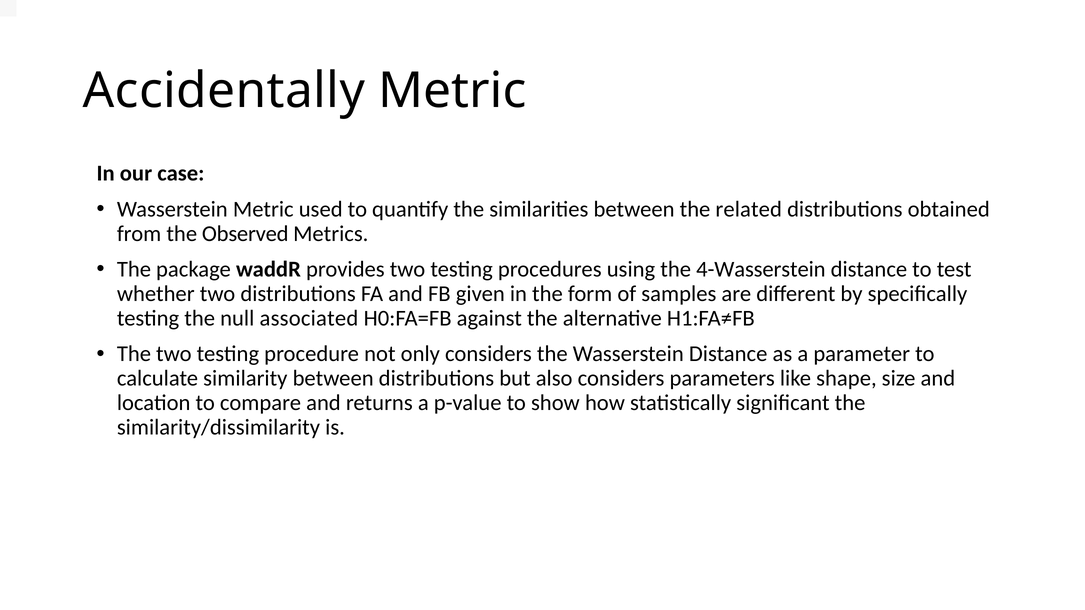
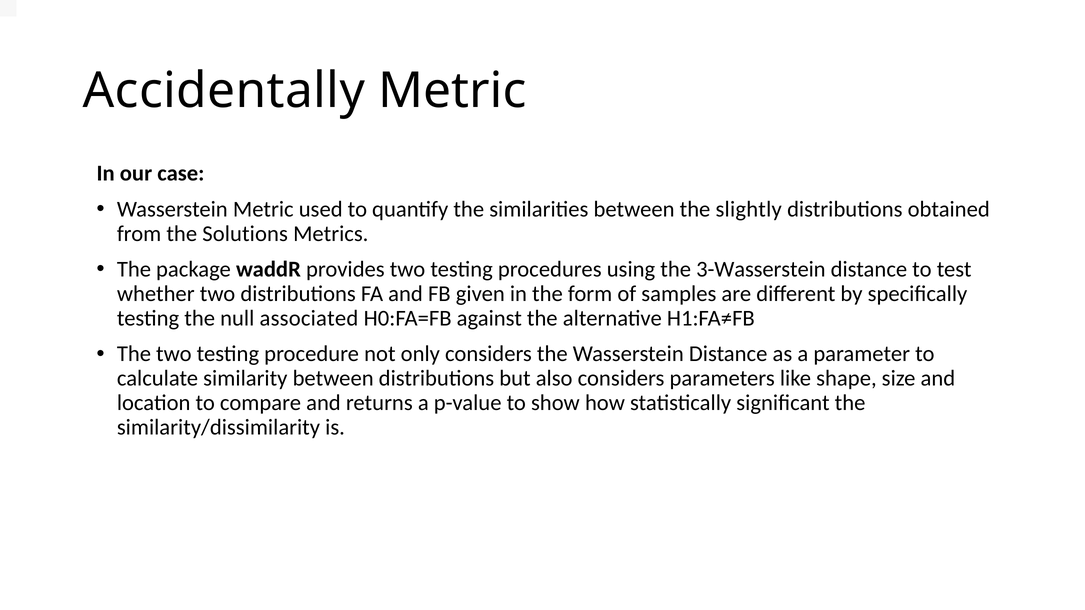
related: related -> slightly
Observed: Observed -> Solutions
4-Wasserstein: 4-Wasserstein -> 3-Wasserstein
